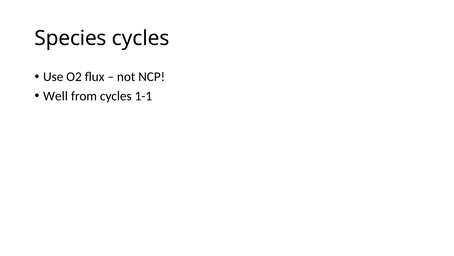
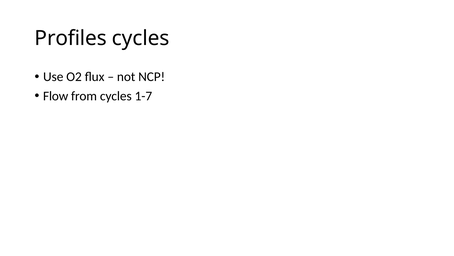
Species: Species -> Profiles
Well: Well -> Flow
1-1: 1-1 -> 1-7
